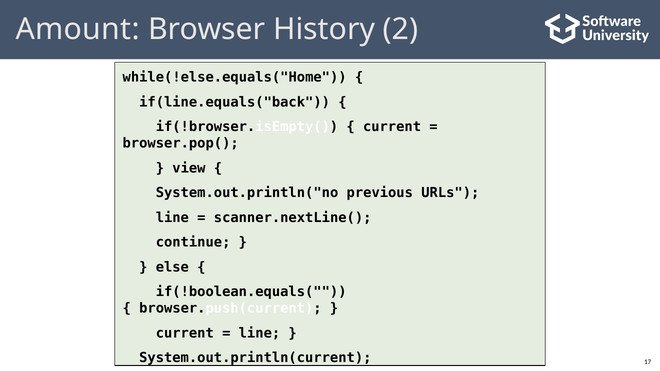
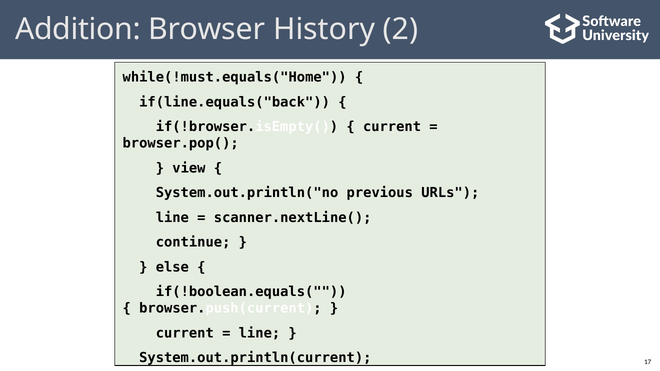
Amount: Amount -> Addition
while(!else.equals("Home: while(!else.equals("Home -> while(!must.equals("Home
